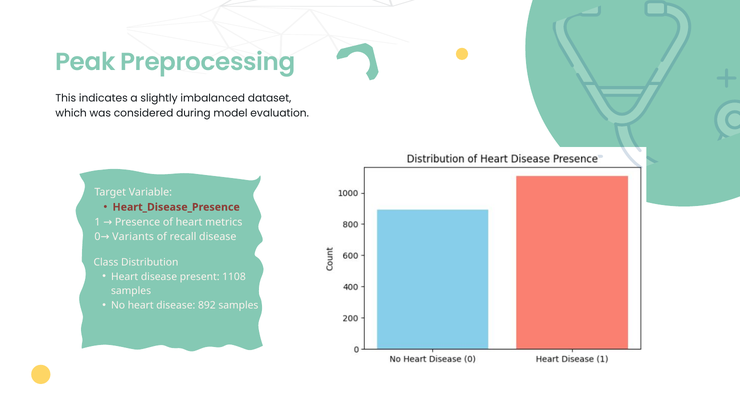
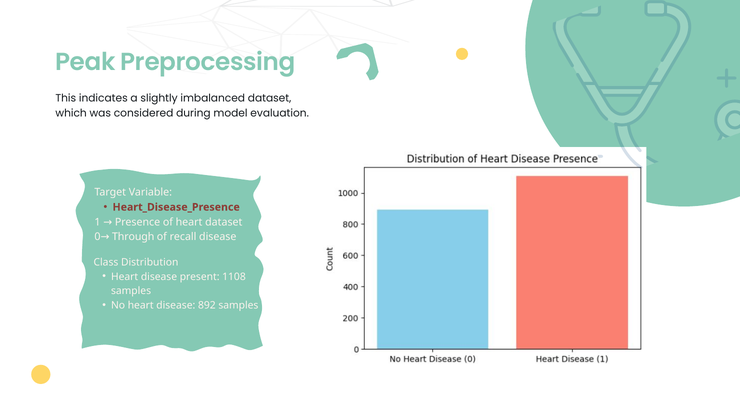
heart metrics: metrics -> dataset
Variants: Variants -> Through
